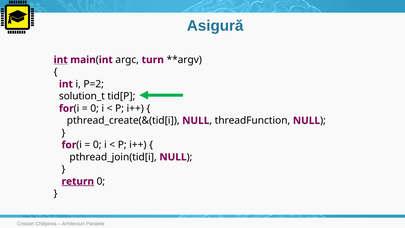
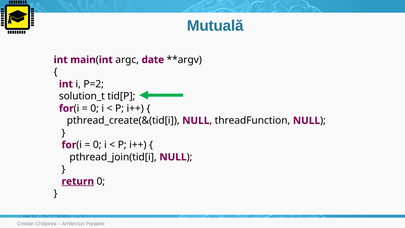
Asigură: Asigură -> Mutuală
int at (61, 60) underline: present -> none
turn: turn -> date
